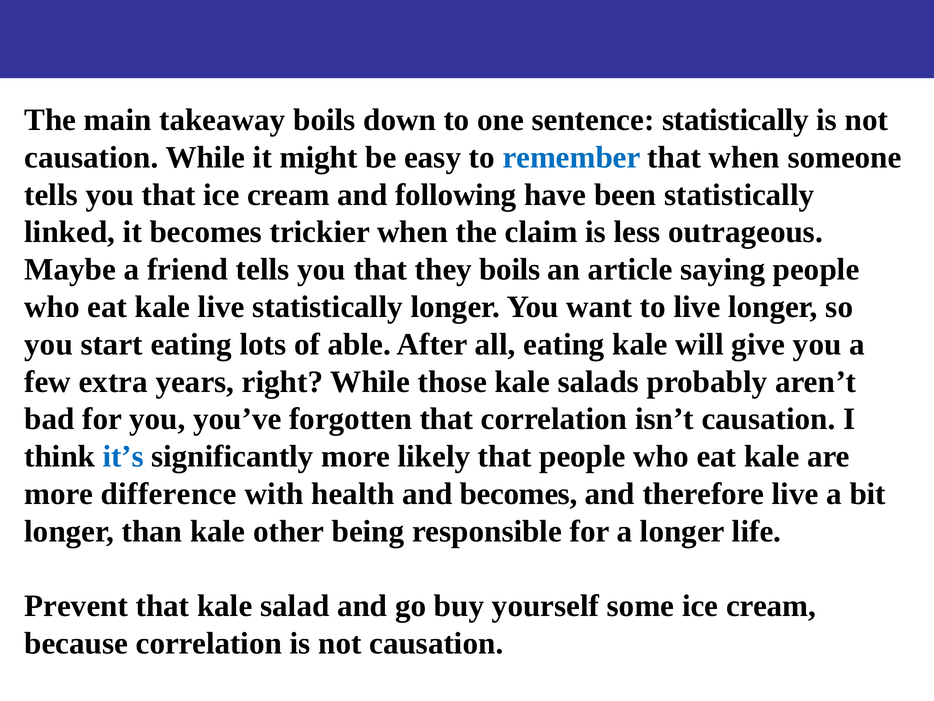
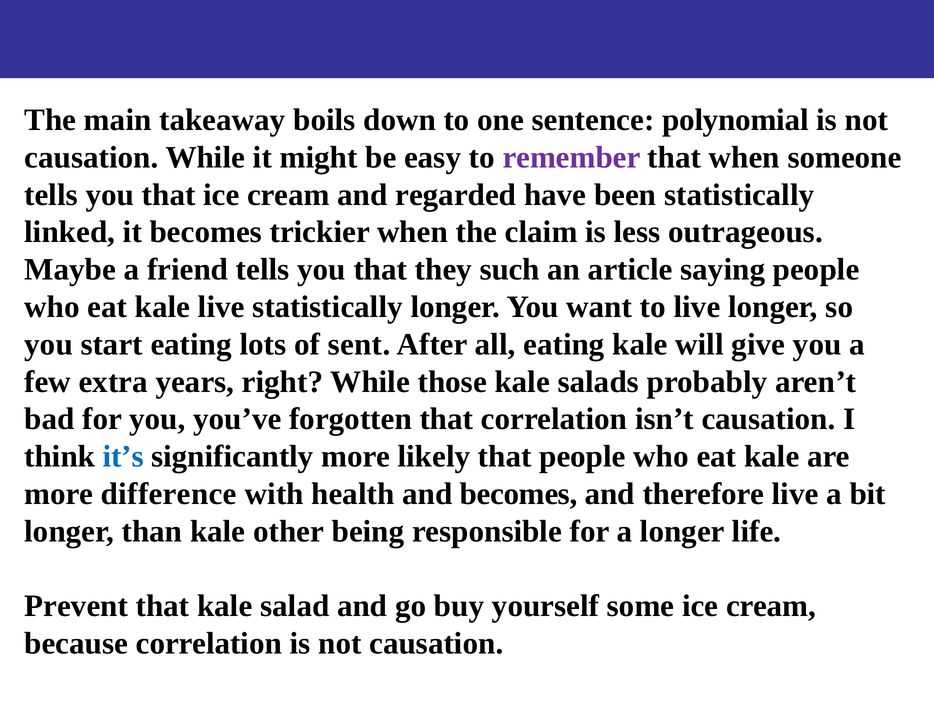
sentence statistically: statistically -> polynomial
remember colour: blue -> purple
following: following -> regarded
they boils: boils -> such
able: able -> sent
